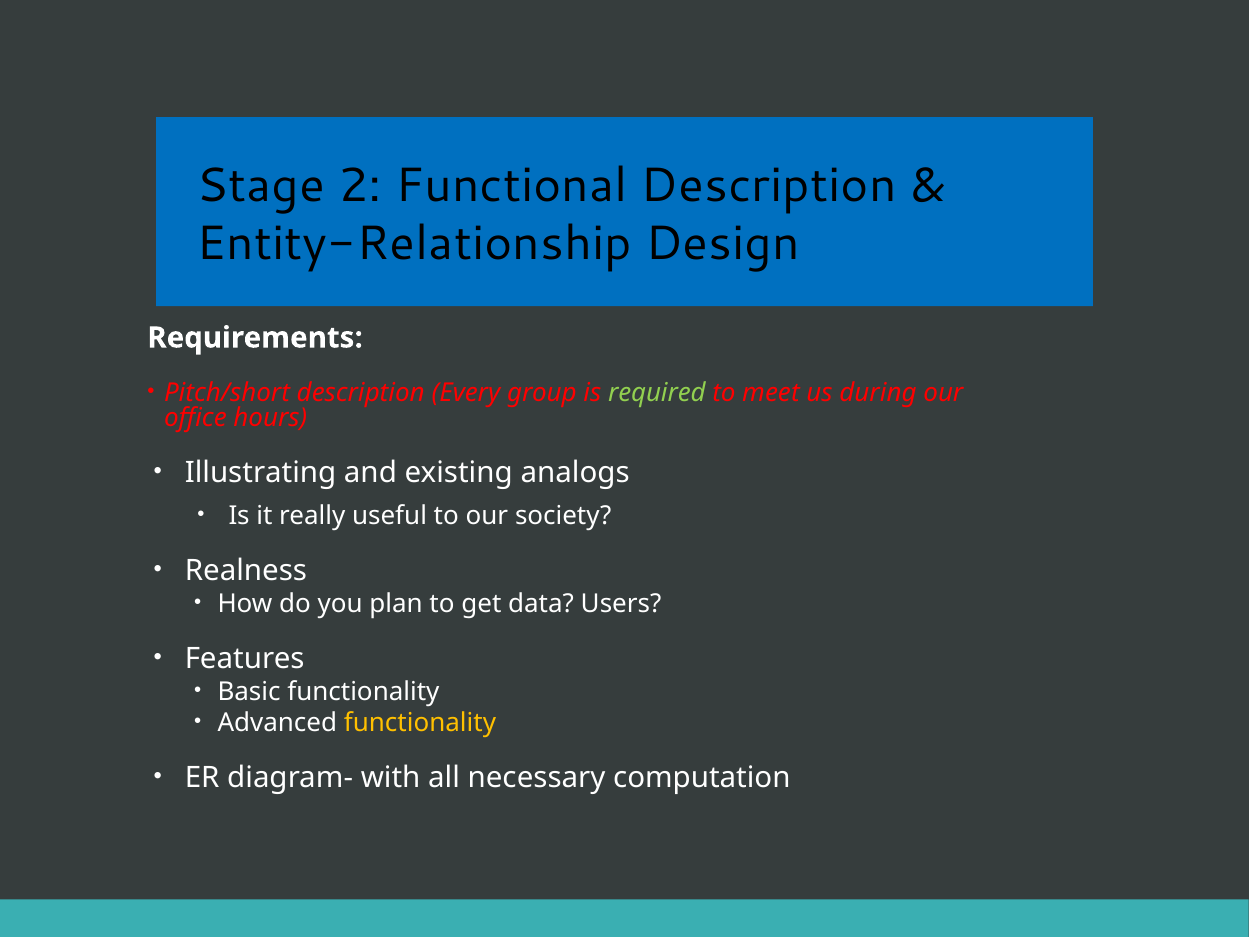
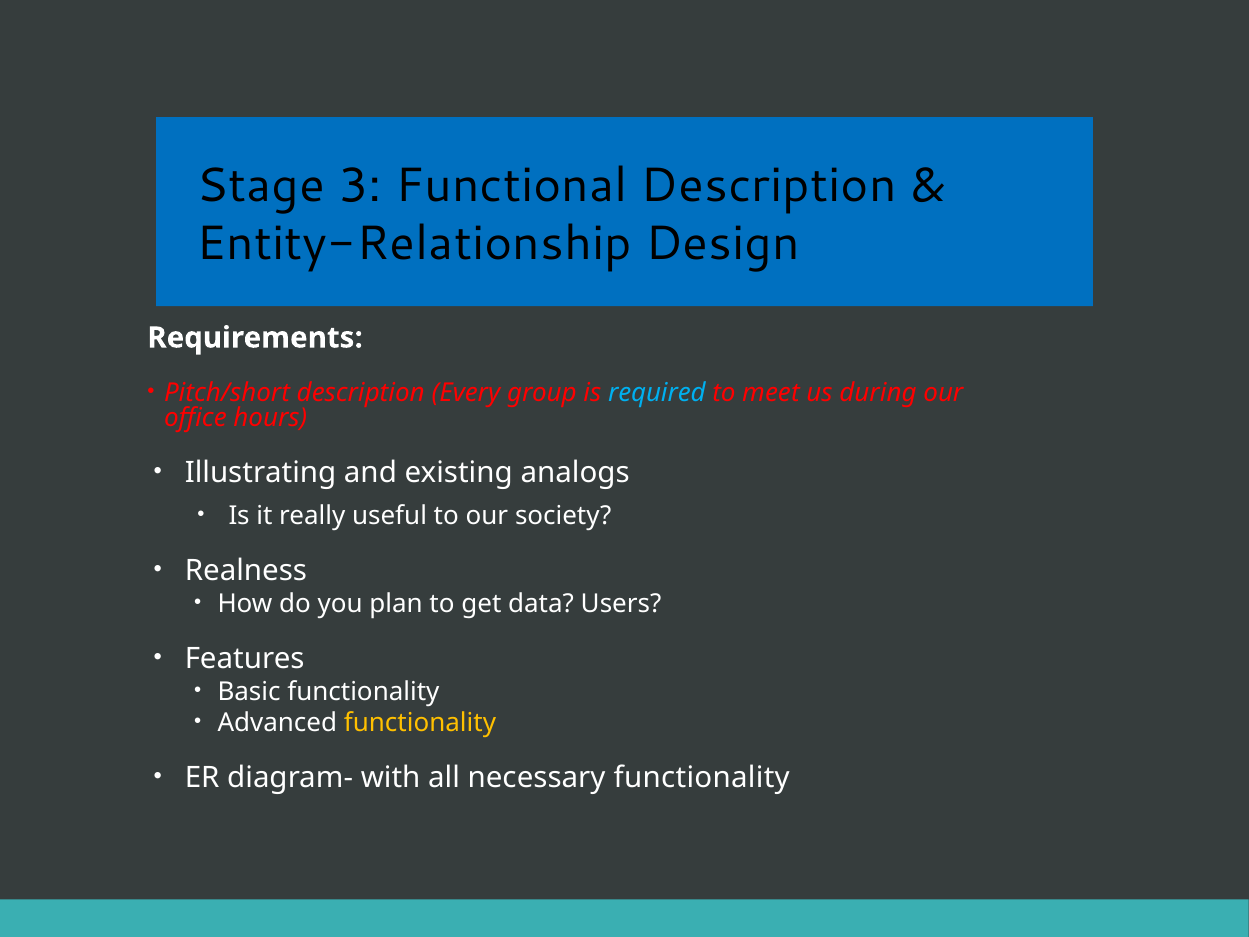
2: 2 -> 3
required colour: light green -> light blue
necessary computation: computation -> functionality
